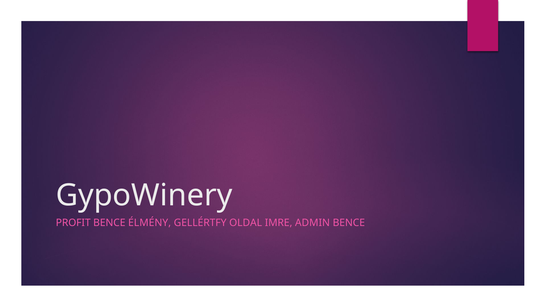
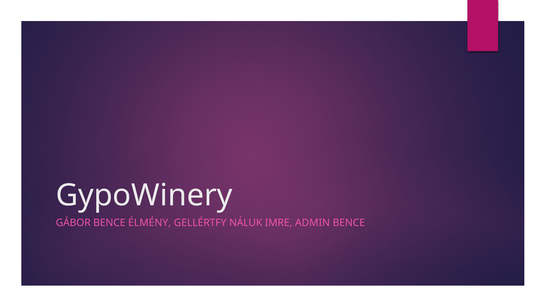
PROFIT: PROFIT -> GÁBOR
OLDAL: OLDAL -> NÁLUK
